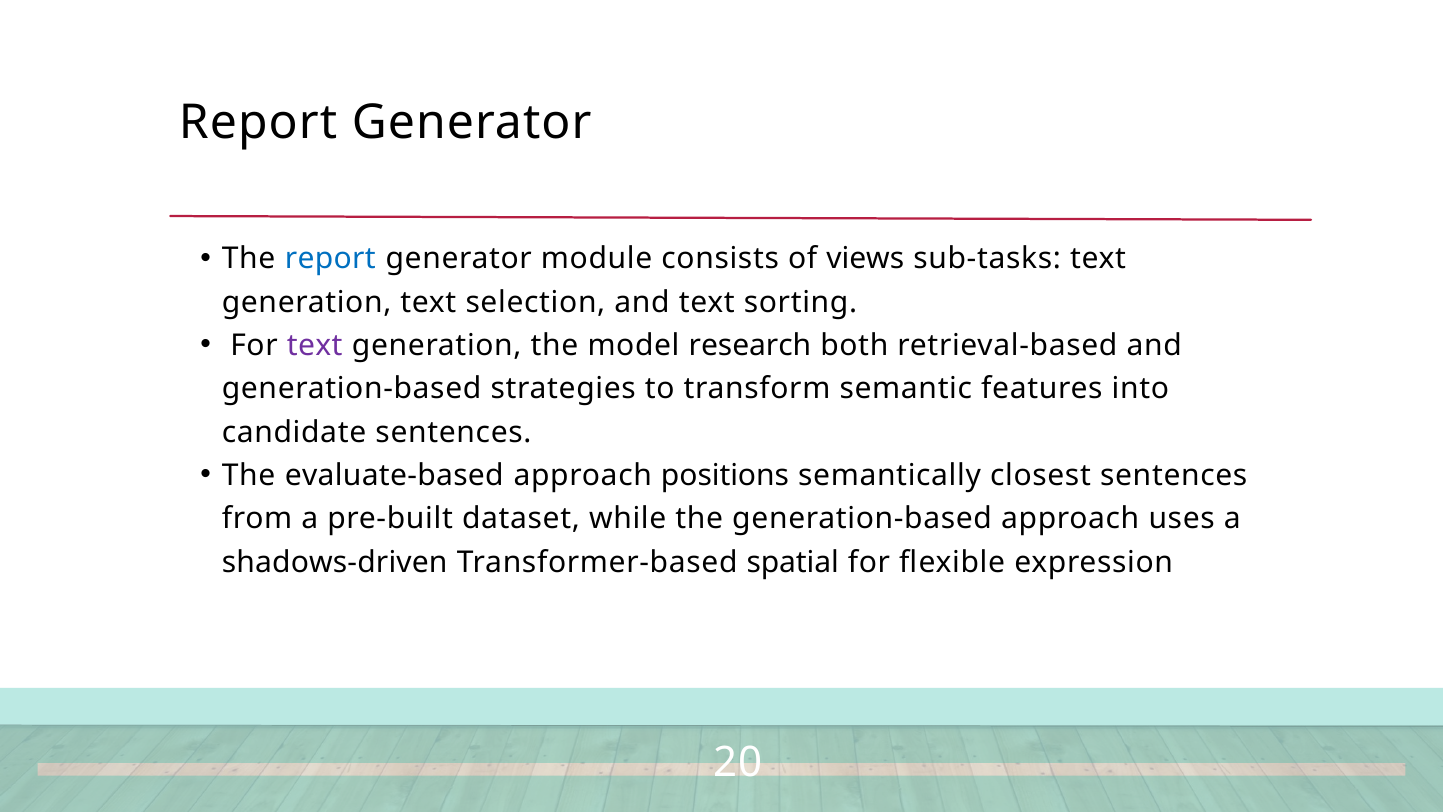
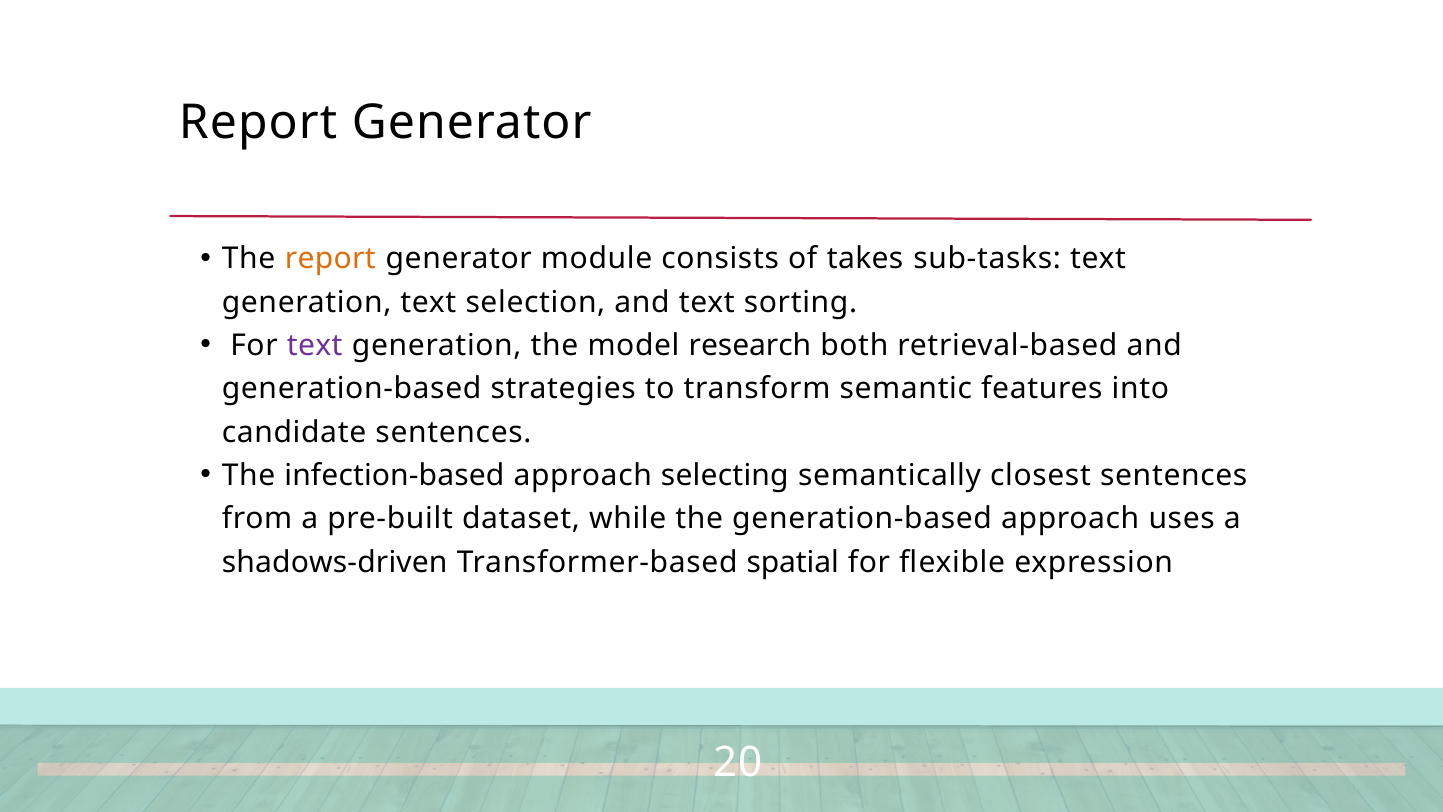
report at (330, 259) colour: blue -> orange
views: views -> takes
evaluate-based: evaluate-based -> infection-based
positions: positions -> selecting
